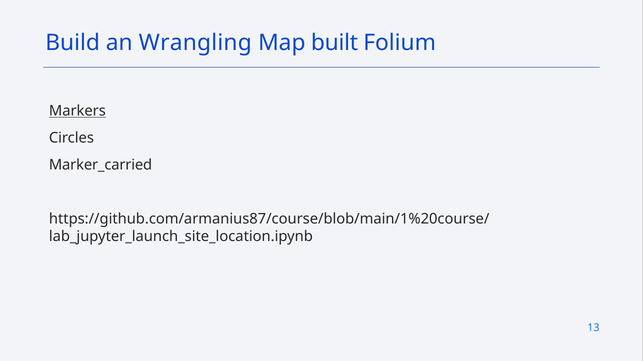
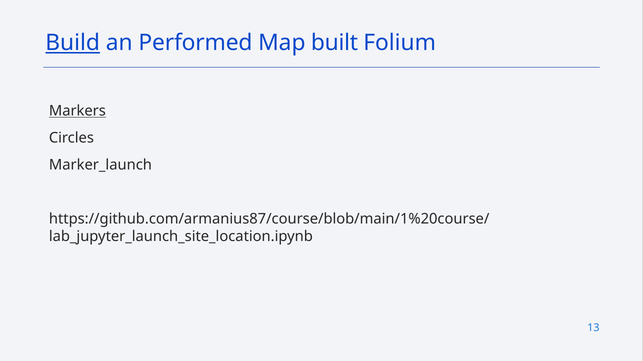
Build underline: none -> present
Wrangling: Wrangling -> Performed
Marker_carried: Marker_carried -> Marker_launch
